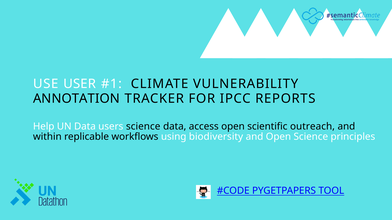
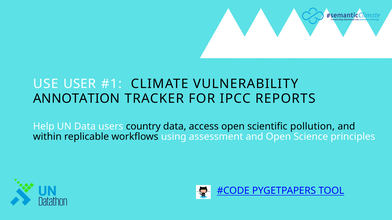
users science: science -> country
outreach: outreach -> pollution
biodiversity: biodiversity -> assessment
